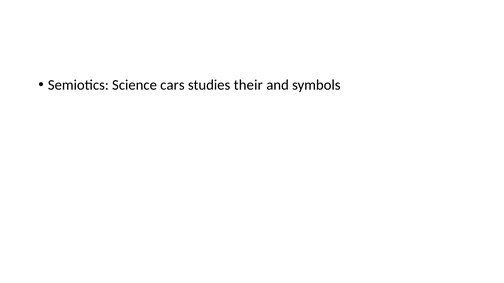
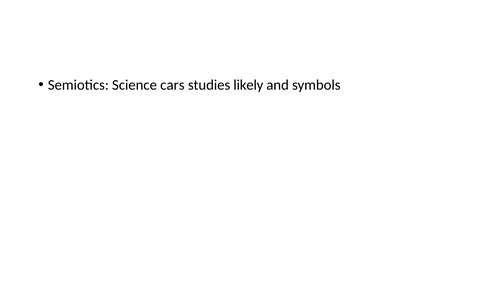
their: their -> likely
